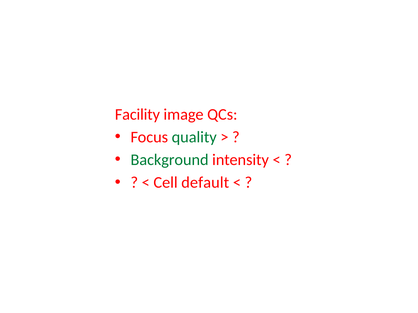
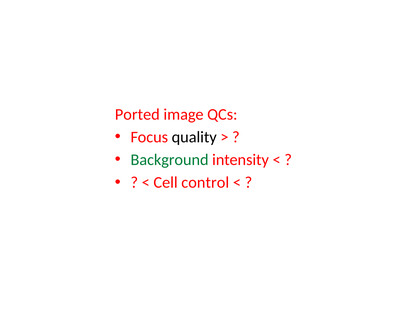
Facility: Facility -> Ported
quality colour: green -> black
default: default -> control
